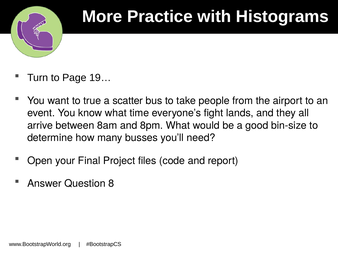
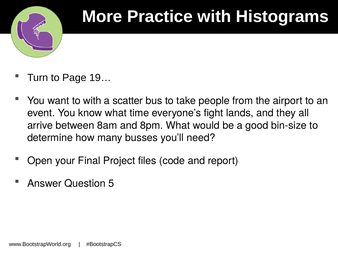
to true: true -> with
8: 8 -> 5
